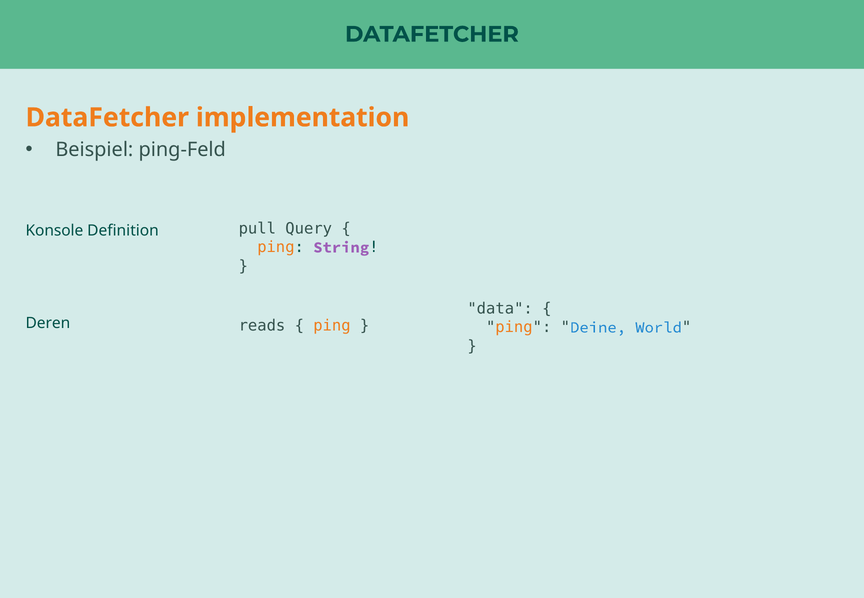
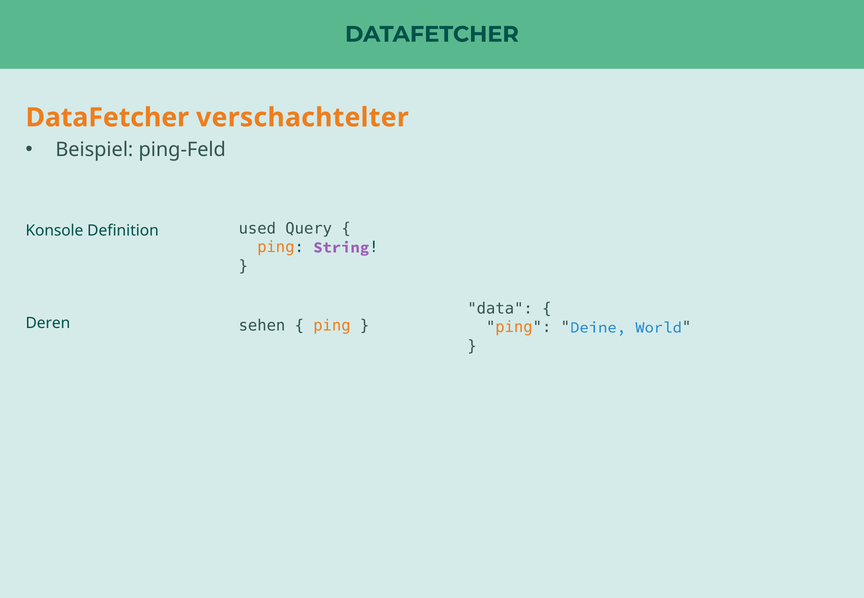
implementation: implementation -> verschachtelter
pull: pull -> used
reads: reads -> sehen
